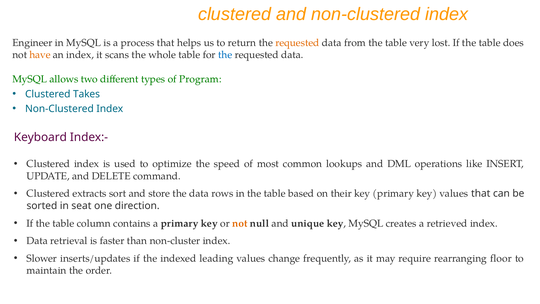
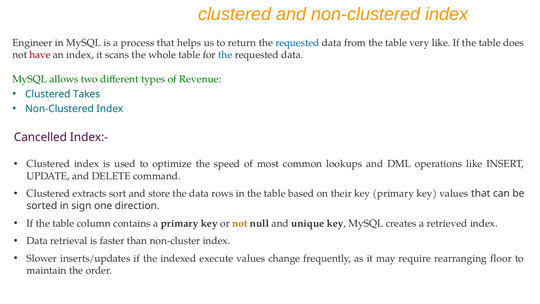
requested at (297, 43) colour: orange -> blue
very lost: lost -> like
have colour: orange -> red
Program: Program -> Revenue
Keyboard: Keyboard -> Cancelled
seat: seat -> sign
leading: leading -> execute
